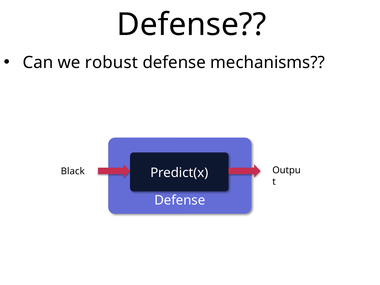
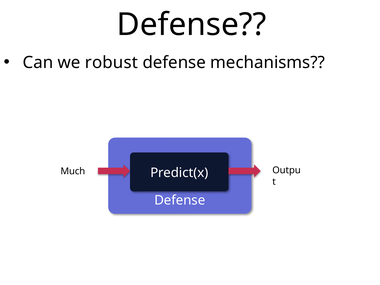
Black: Black -> Much
